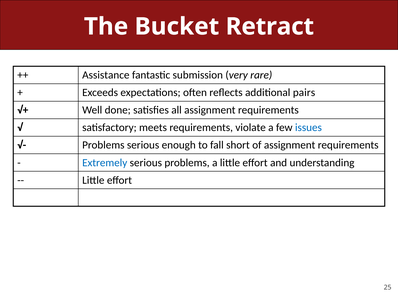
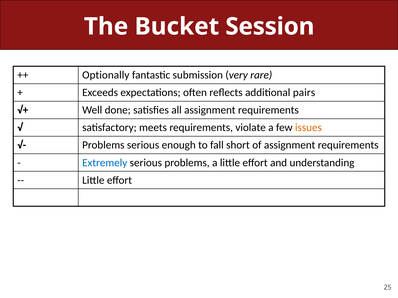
Retract: Retract -> Session
Assistance: Assistance -> Optionally
issues colour: blue -> orange
